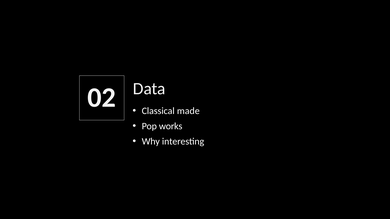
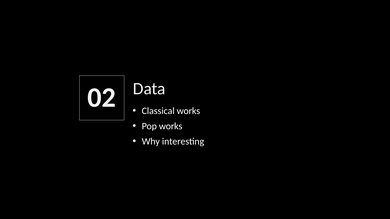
Classical made: made -> works
